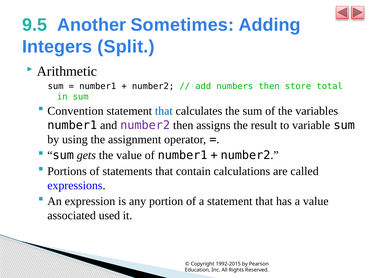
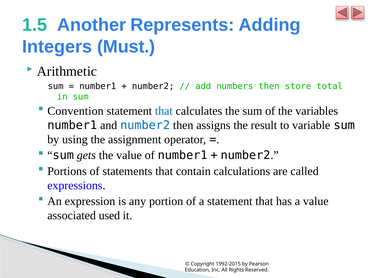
9.5: 9.5 -> 1.5
Sometimes: Sometimes -> Represents
Split: Split -> Must
number2 at (145, 125) colour: purple -> blue
